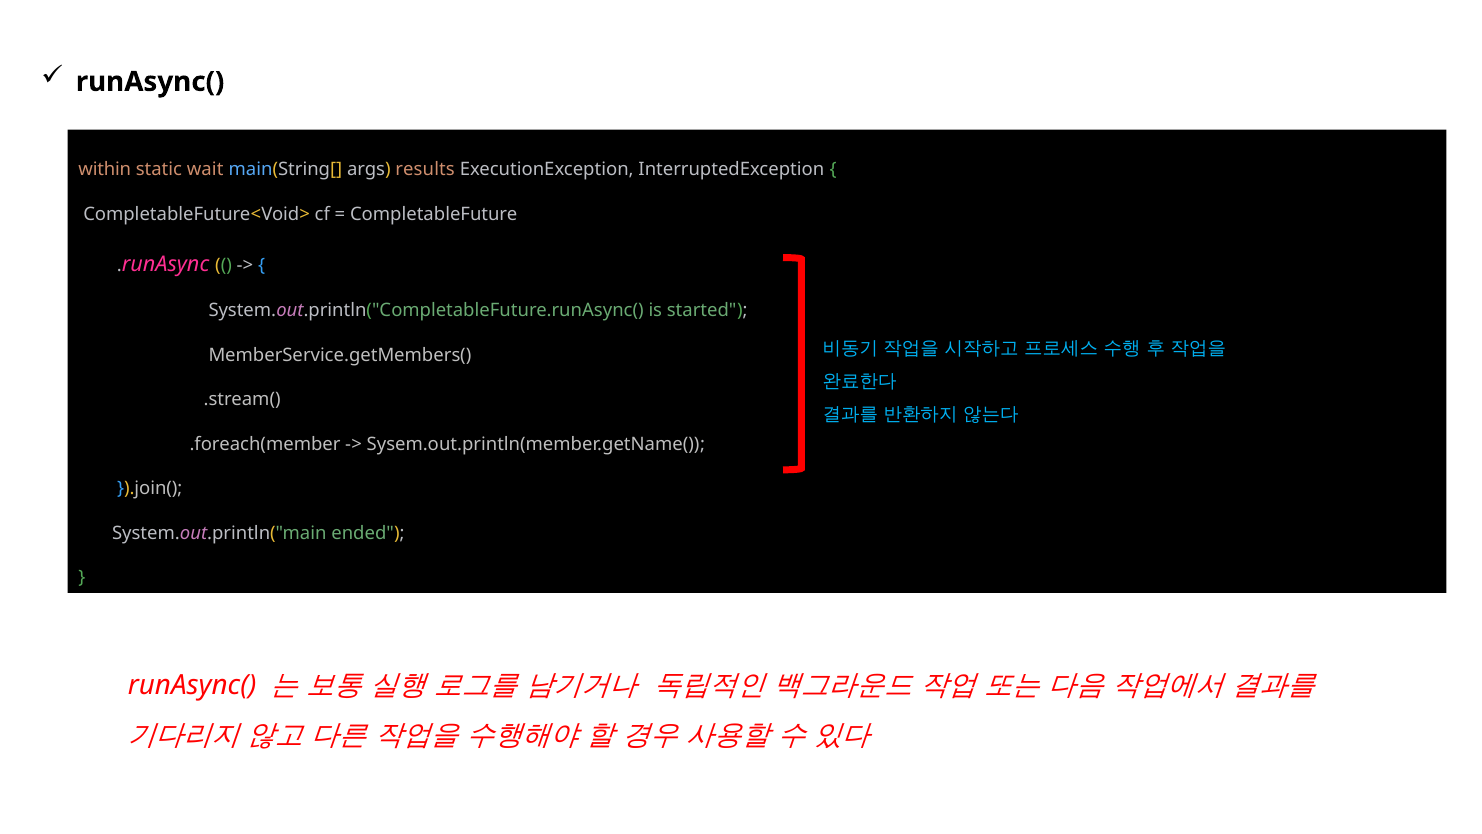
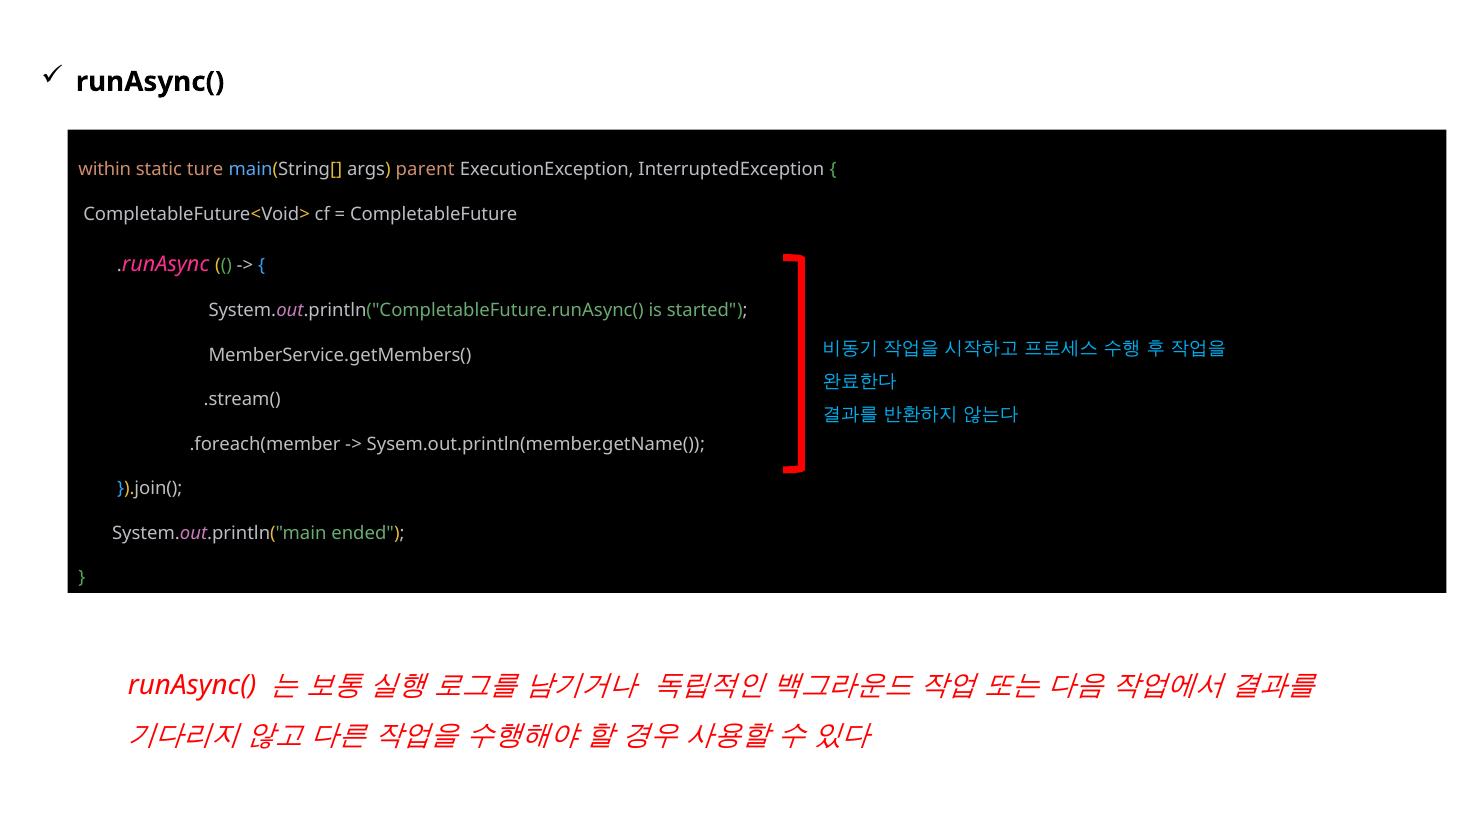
wait: wait -> ture
results: results -> parent
